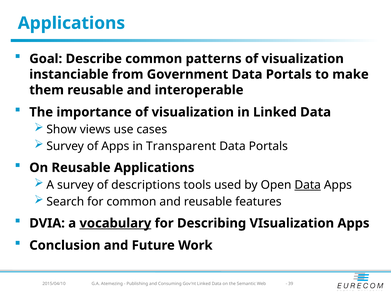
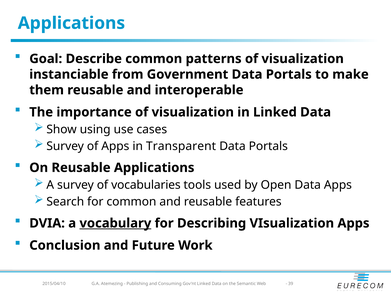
views: views -> using
descriptions: descriptions -> vocabularies
Data at (308, 185) underline: present -> none
